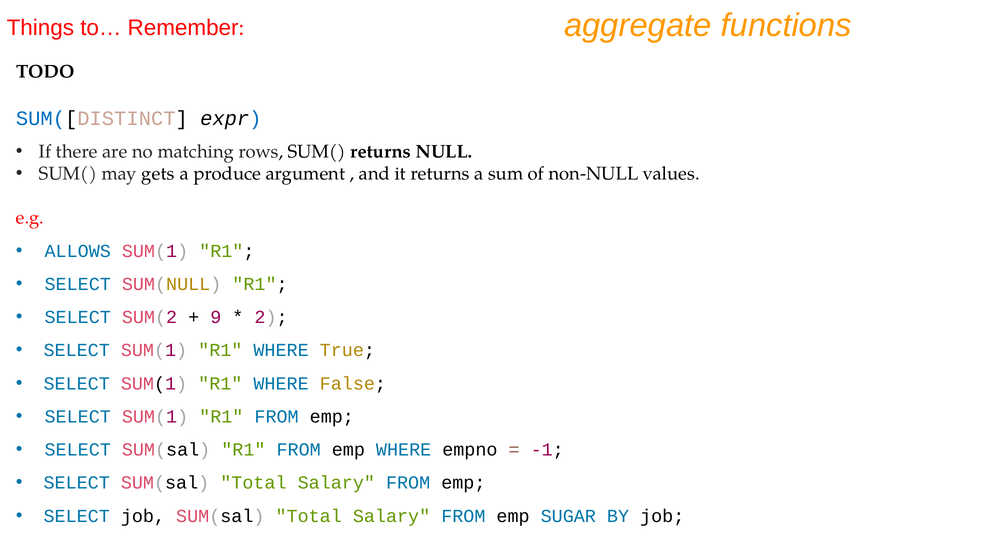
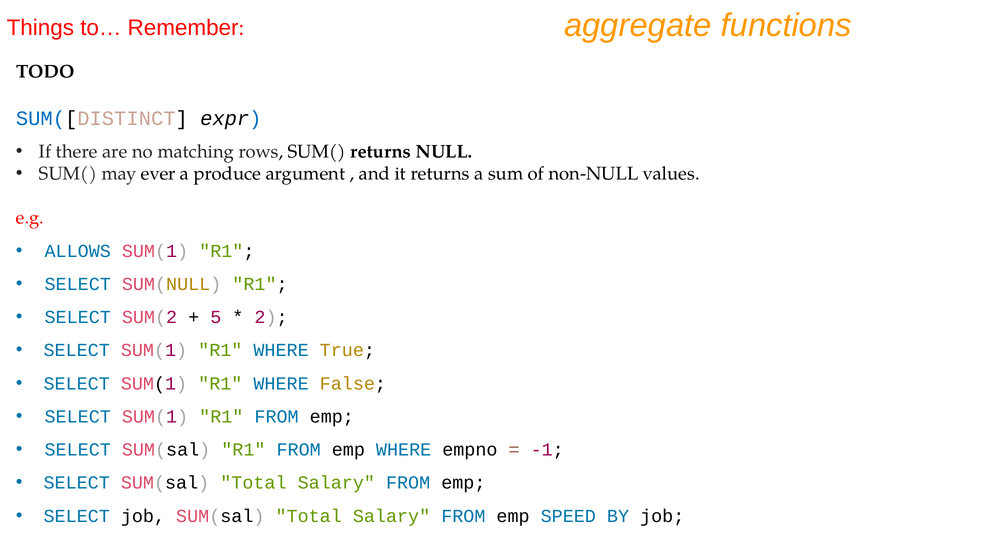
gets: gets -> ever
9: 9 -> 5
SUGAR: SUGAR -> SPEED
